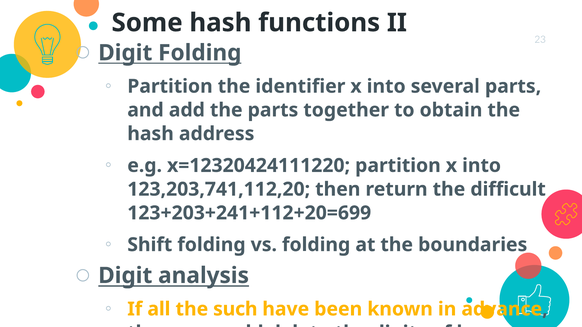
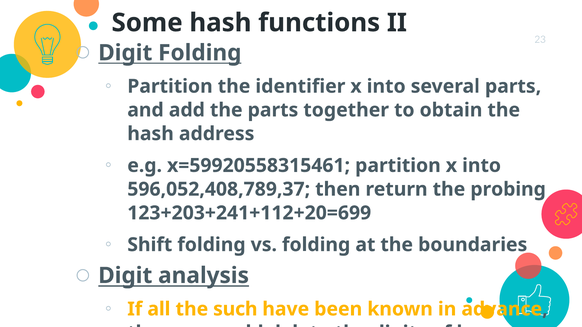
x=12320424111220: x=12320424111220 -> x=59920558315461
123,203,741,112,20: 123,203,741,112,20 -> 596,052,408,789,37
difficult: difficult -> probing
